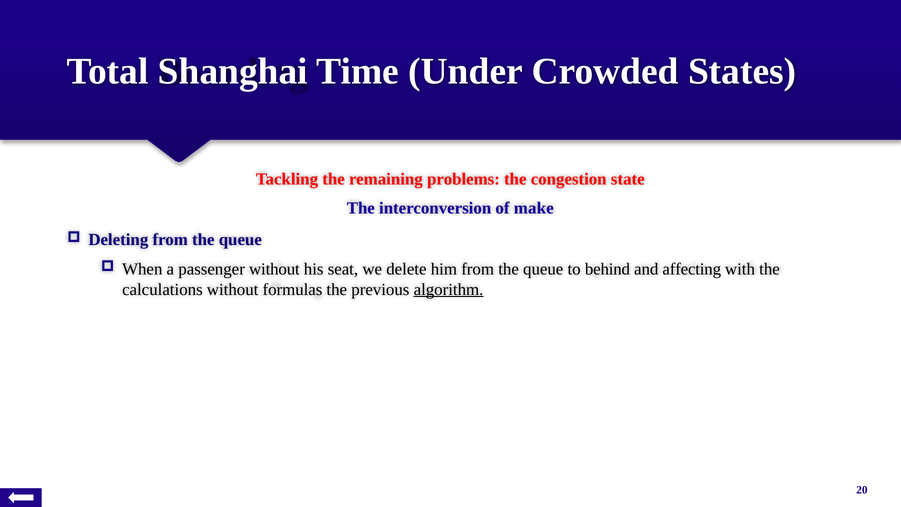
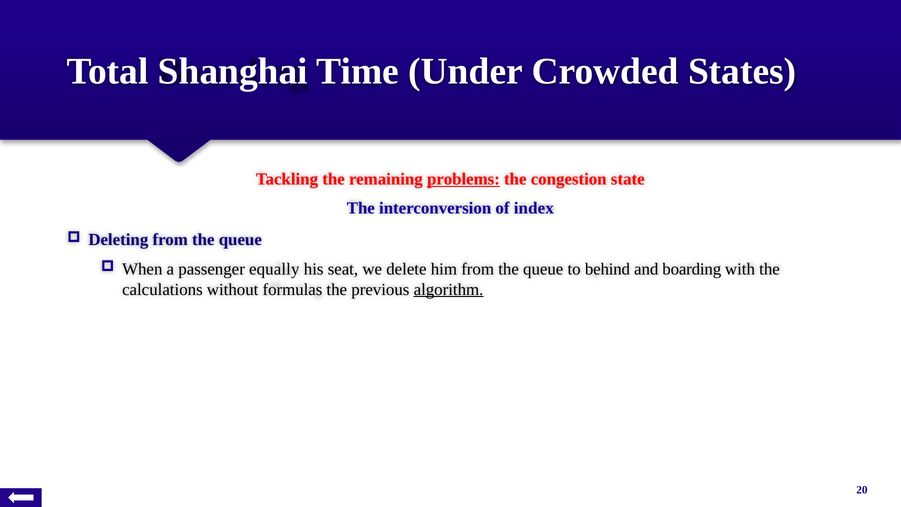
problems underline: none -> present
make: make -> index
passenger without: without -> equally
affecting: affecting -> boarding
